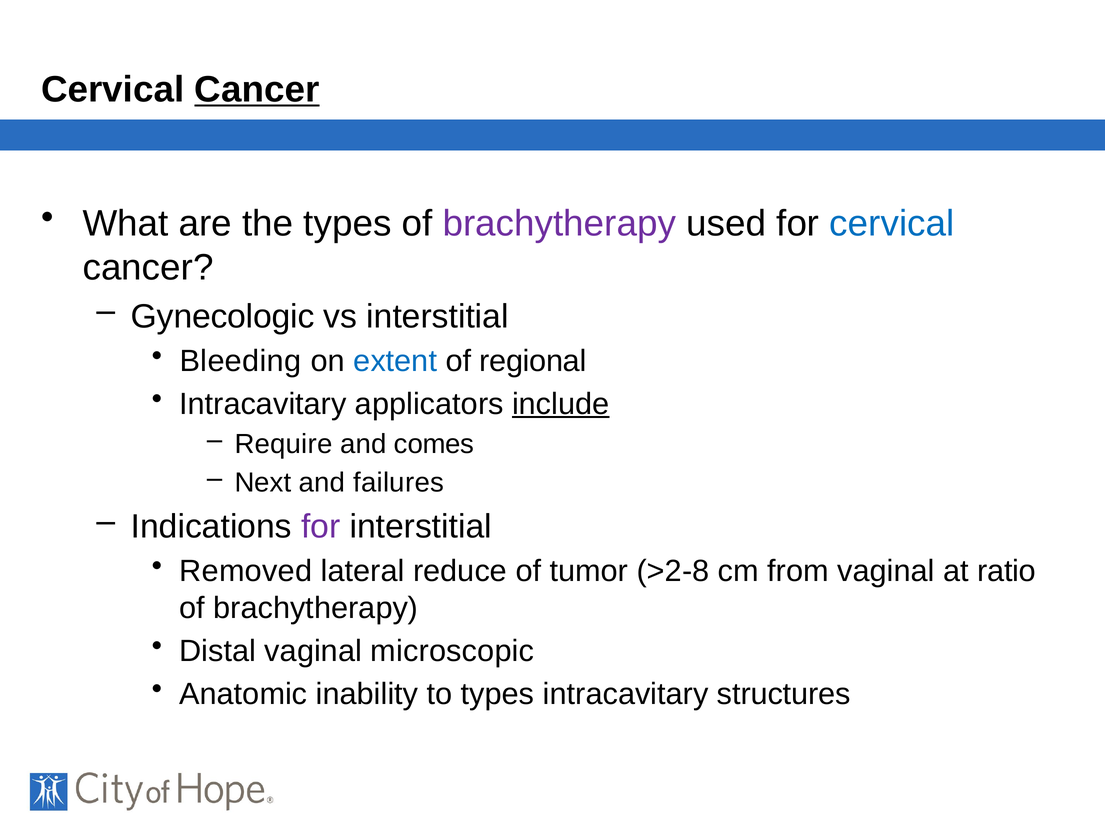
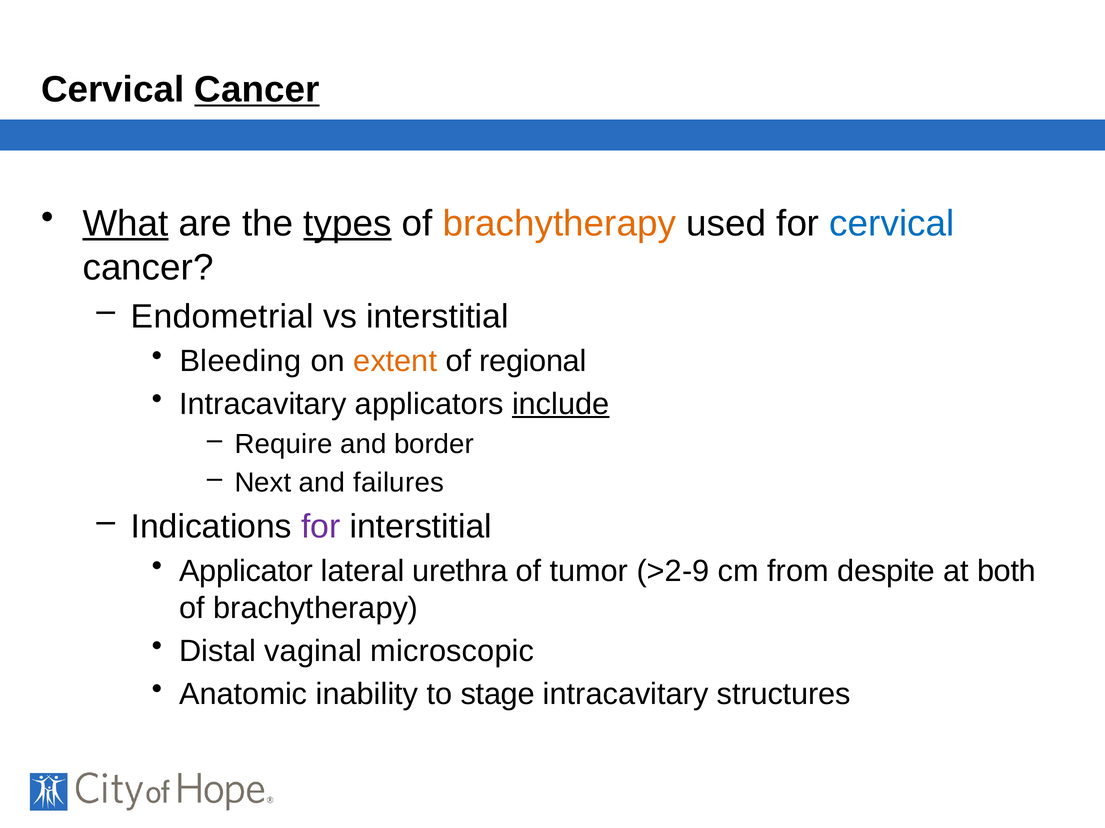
What underline: none -> present
types at (347, 224) underline: none -> present
brachytherapy at (559, 224) colour: purple -> orange
Gynecologic: Gynecologic -> Endometrial
extent colour: blue -> orange
comes: comes -> border
Removed: Removed -> Applicator
reduce: reduce -> urethra
>2-8: >2-8 -> >2-9
from vaginal: vaginal -> despite
ratio: ratio -> both
to types: types -> stage
